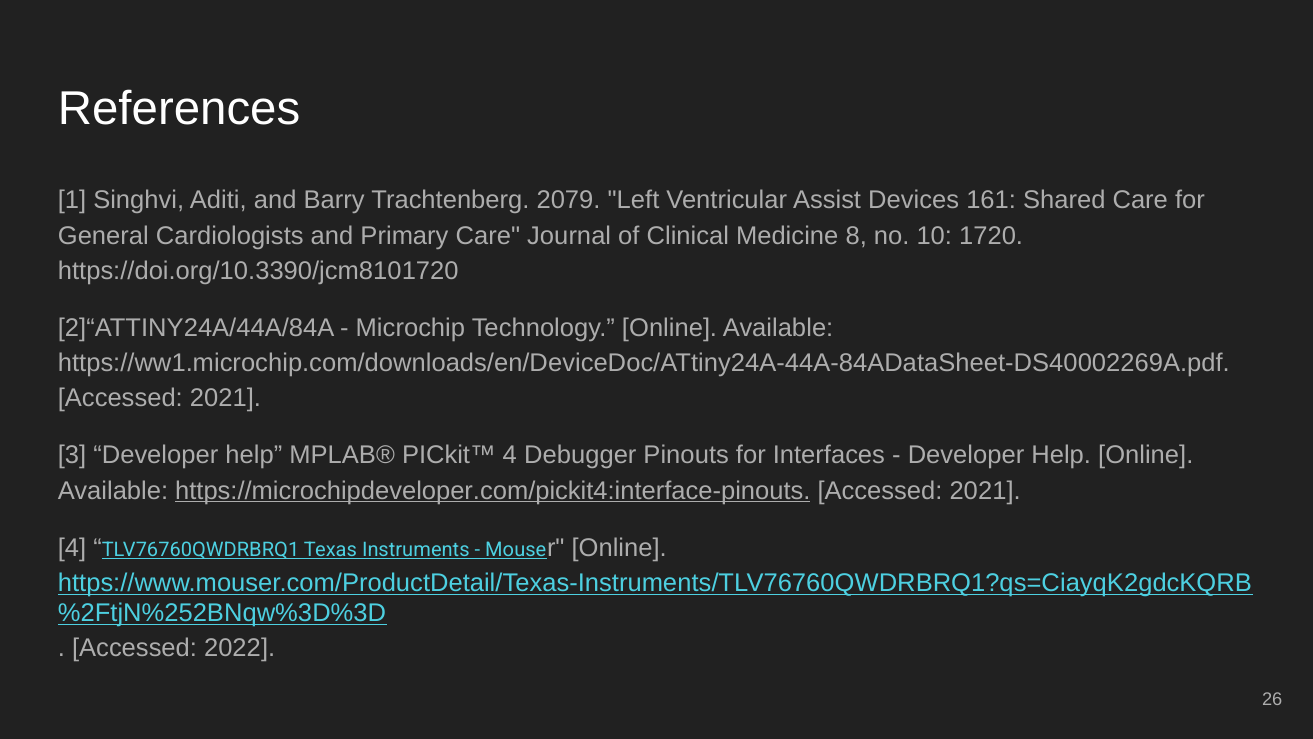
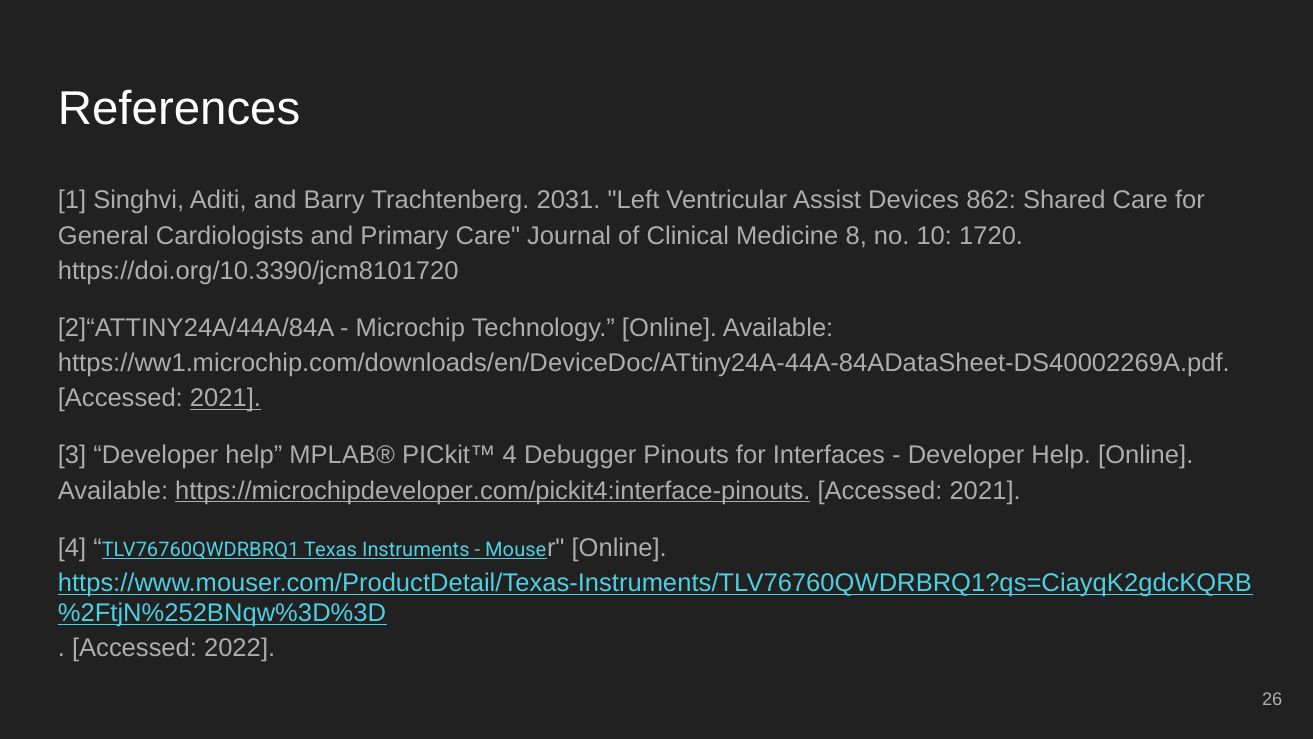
2079: 2079 -> 2031
161: 161 -> 862
2021 at (225, 398) underline: none -> present
